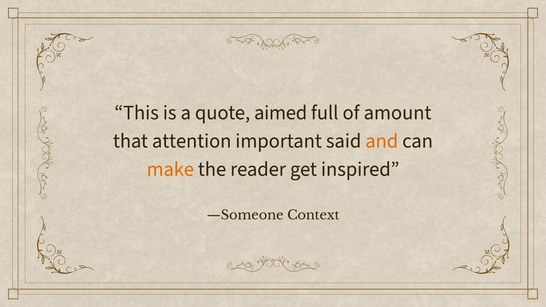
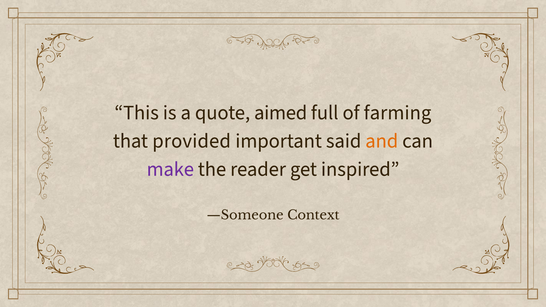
amount: amount -> farming
attention: attention -> provided
make colour: orange -> purple
